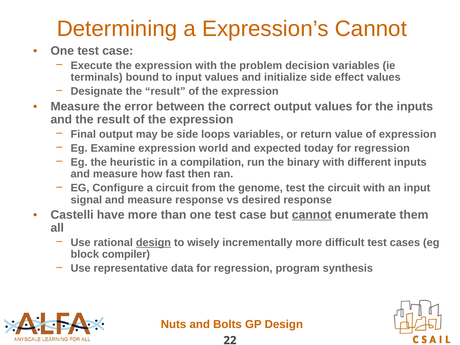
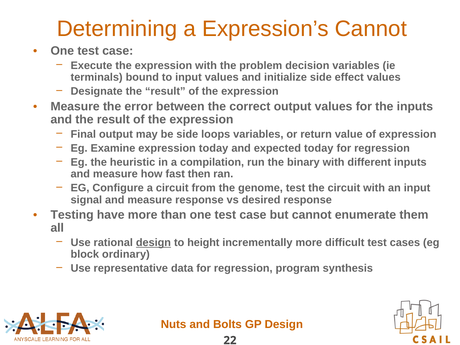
expression world: world -> today
Castelli: Castelli -> Testing
cannot at (312, 215) underline: present -> none
wisely: wisely -> height
compiler: compiler -> ordinary
